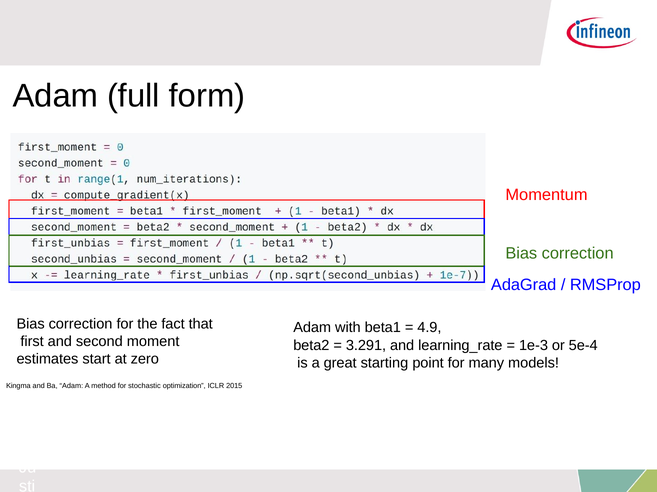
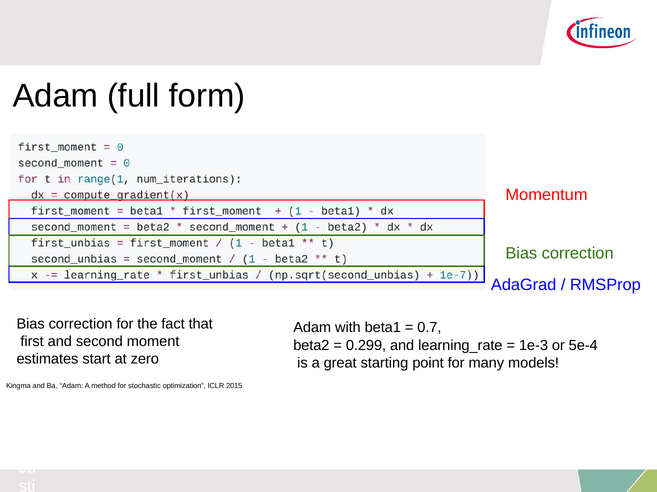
4.9: 4.9 -> 0.7
3.291: 3.291 -> 0.299
